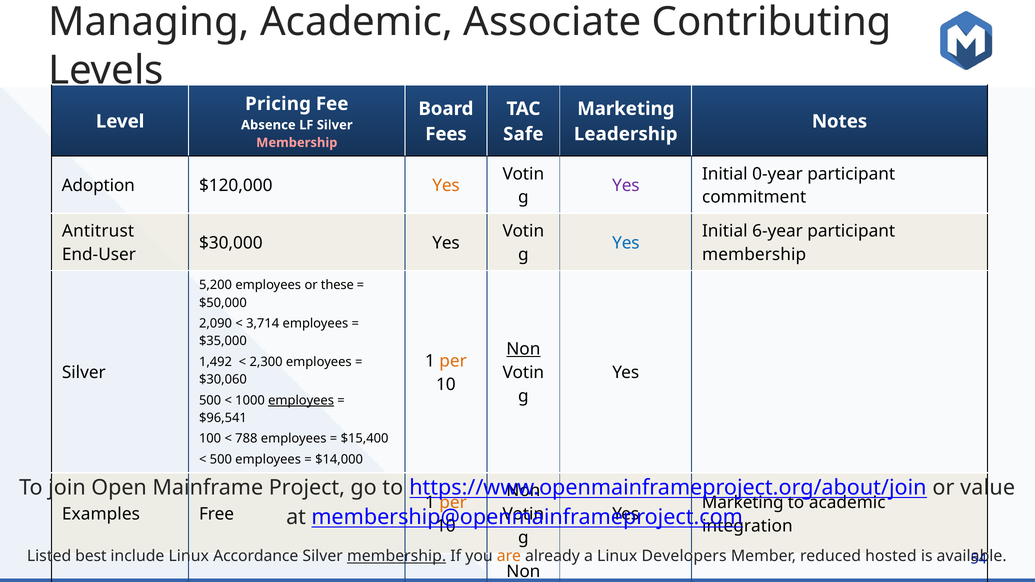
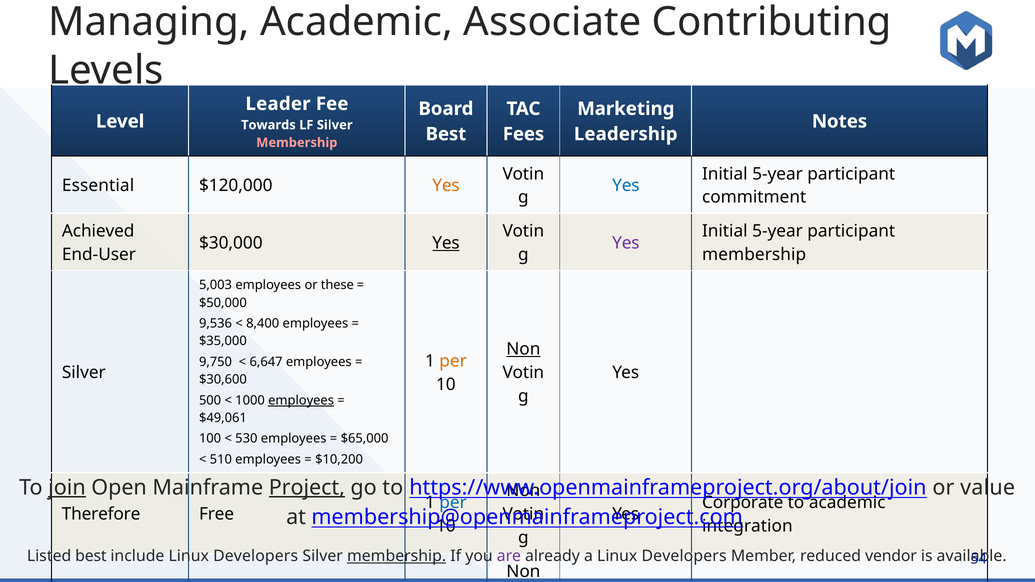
Pricing: Pricing -> Leader
Absence: Absence -> Towards
Fees at (446, 134): Fees -> Best
Safe: Safe -> Fees
0-year at (778, 174): 0-year -> 5-year
Adoption: Adoption -> Essential
Yes at (626, 186) colour: purple -> blue
Antitrust: Antitrust -> Achieved
6-year at (778, 231): 6-year -> 5-year
Yes at (446, 243) underline: none -> present
Yes at (626, 243) colour: blue -> purple
5,200: 5,200 -> 5,003
2,090: 2,090 -> 9,536
3,714: 3,714 -> 8,400
1,492: 1,492 -> 9,750
2,300: 2,300 -> 6,647
$30,060: $30,060 -> $30,600
$96,541: $96,541 -> $49,061
788: 788 -> 530
$15,400: $15,400 -> $65,000
500 at (221, 460): 500 -> 510
$14,000: $14,000 -> $10,200
join underline: none -> present
Project underline: none -> present
per at (453, 503) colour: orange -> blue
Marketing at (743, 503): Marketing -> Corporate
Examples: Examples -> Therefore
include Linux Accordance: Accordance -> Developers
are colour: orange -> purple
hosted: hosted -> vendor
